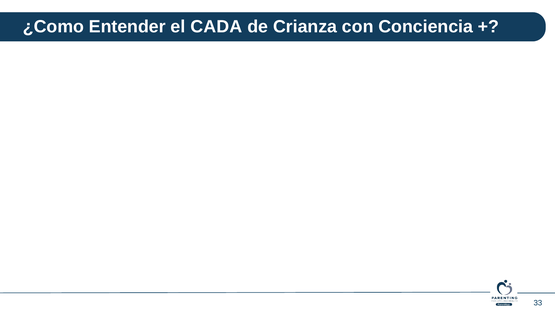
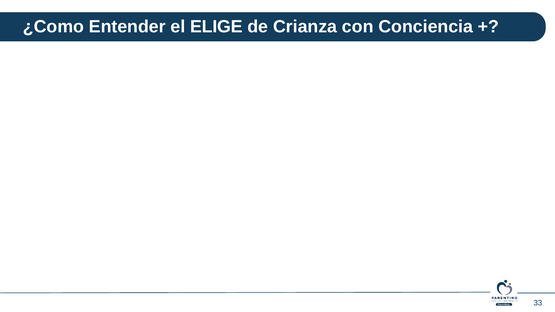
CADA: CADA -> ELIGE
